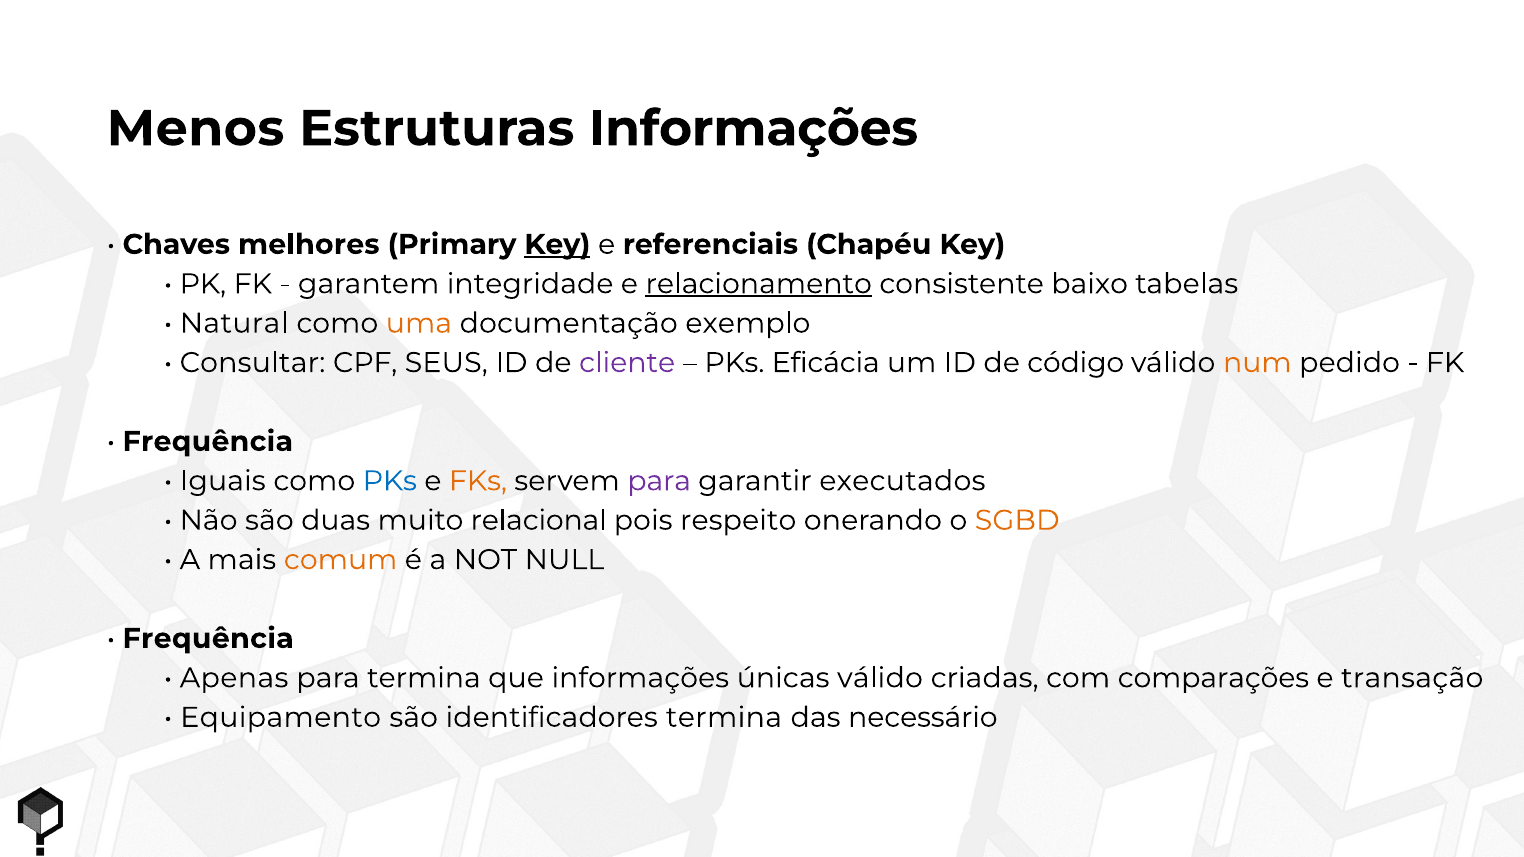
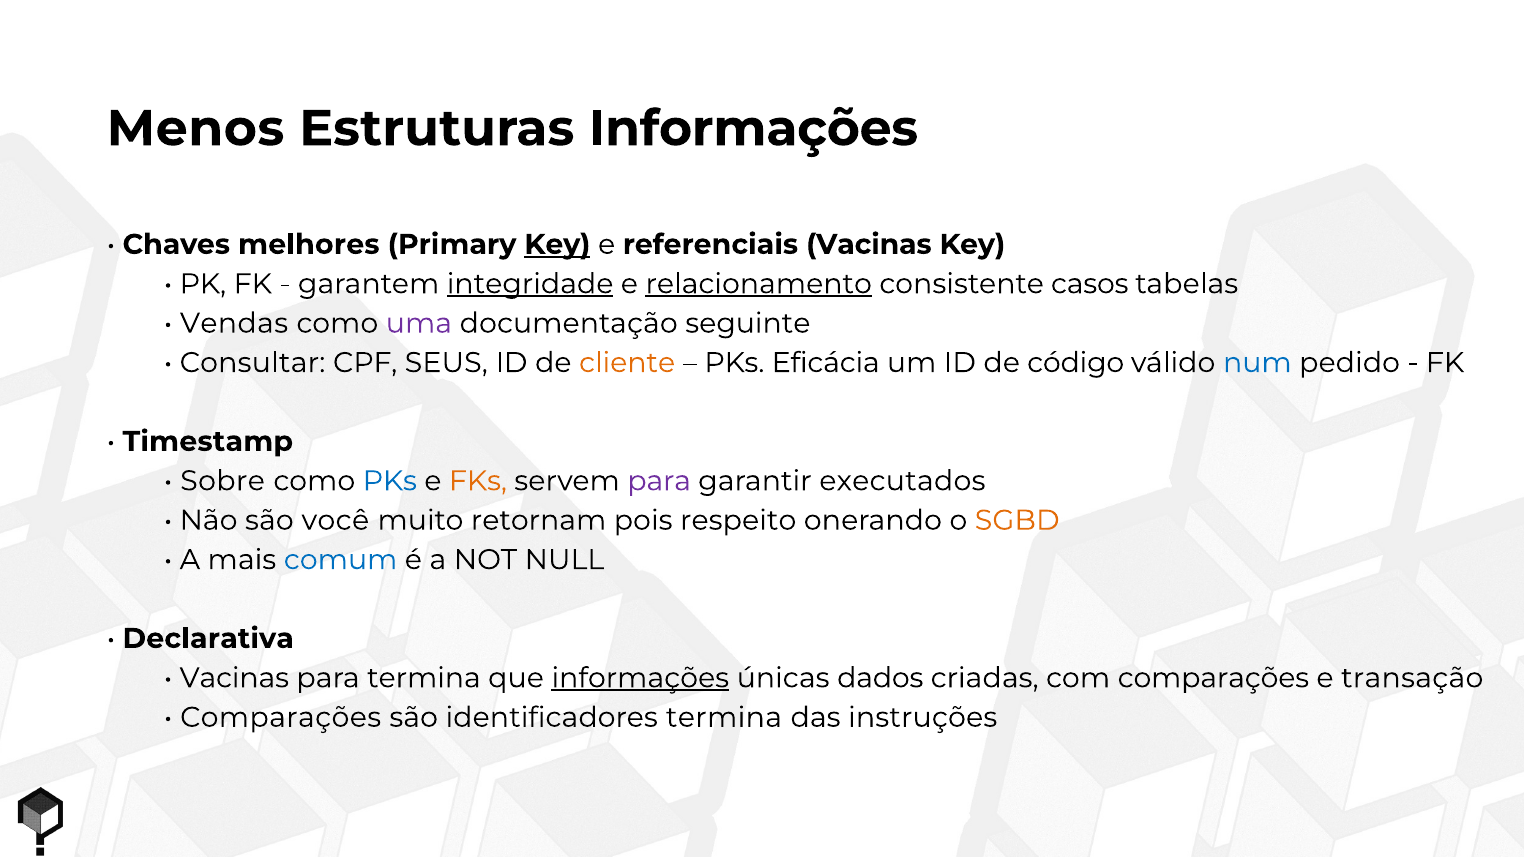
referenciais Chapéu: Chapéu -> Vacinas
integridade underline: none -> present
baixo: baixo -> casos
Natural: Natural -> Vendas
uma colour: orange -> purple
exemplo: exemplo -> seguinte
cliente colour: purple -> orange
num colour: orange -> blue
Frequência at (208, 442): Frequência -> Timestamp
Iguais: Iguais -> Sobre
duas: duas -> você
relacional: relacional -> retornam
comum colour: orange -> blue
Frequência at (208, 639): Frequência -> Declarativa
Apenas at (234, 678): Apenas -> Vacinas
informações at (640, 678) underline: none -> present
únicas válido: válido -> dados
Equipamento at (281, 718): Equipamento -> Comparações
necessário: necessário -> instruções
